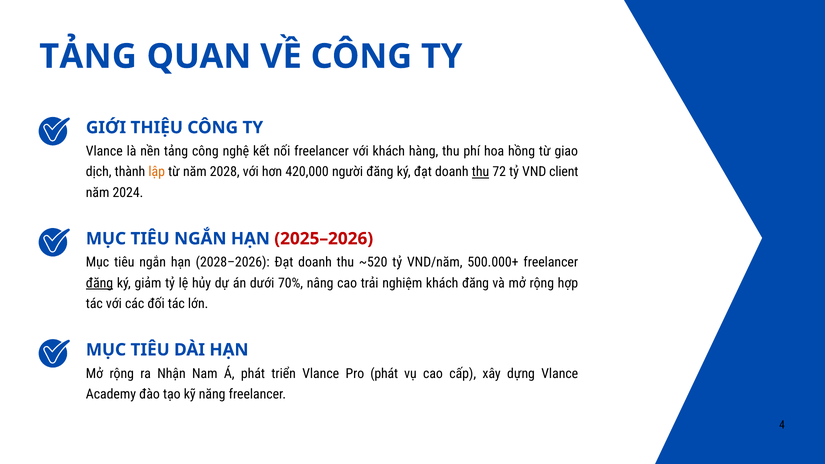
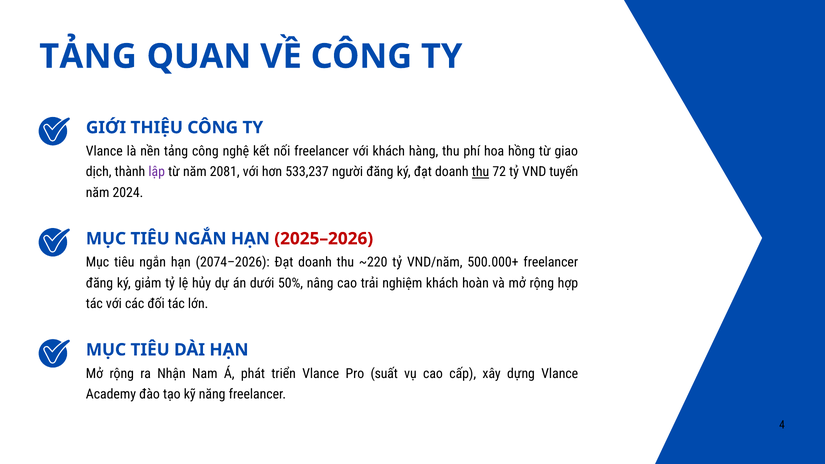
lập colour: orange -> purple
2028: 2028 -> 2081
420,000: 420,000 -> 533,237
client: client -> tuyến
2028–2026: 2028–2026 -> 2074–2026
~520: ~520 -> ~220
đăng at (99, 283) underline: present -> none
70%: 70% -> 50%
khách đăng: đăng -> hoàn
Pro phát: phát -> suất
